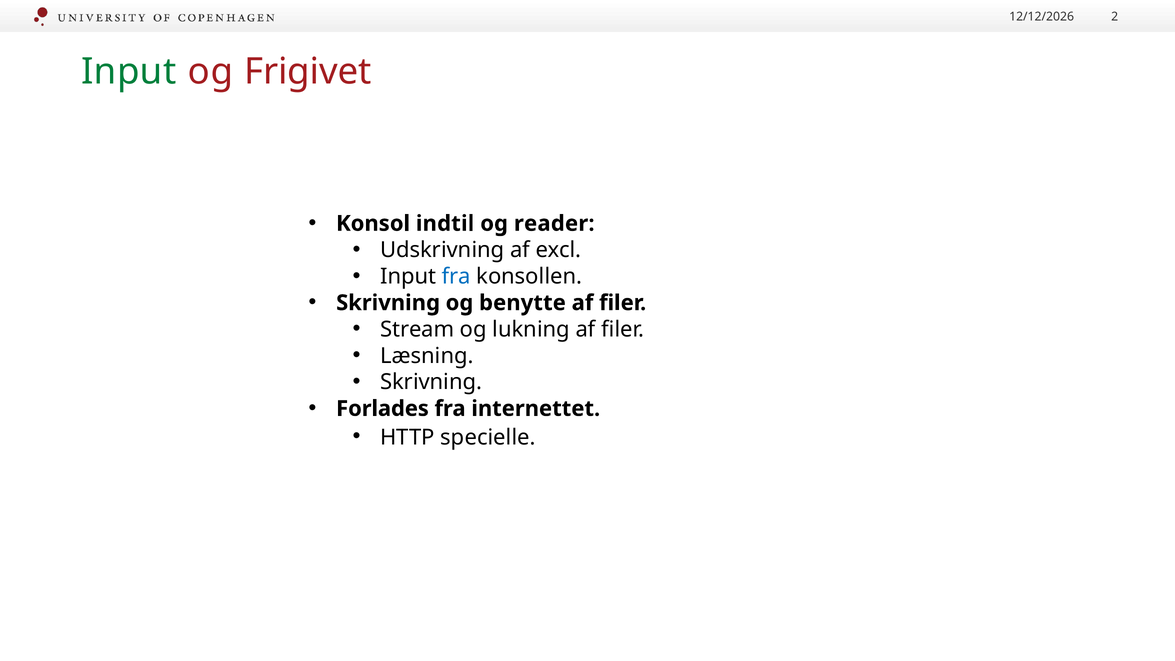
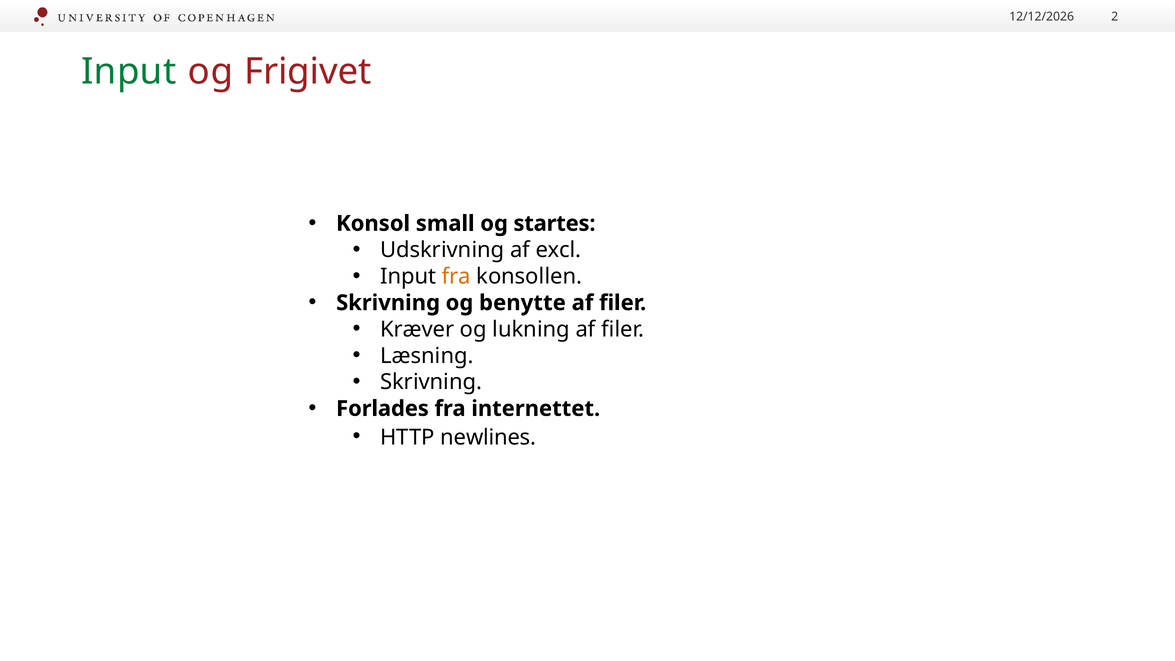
indtil: indtil -> small
reader: reader -> startes
fra at (456, 276) colour: blue -> orange
Stream: Stream -> Kræver
specielle: specielle -> newlines
